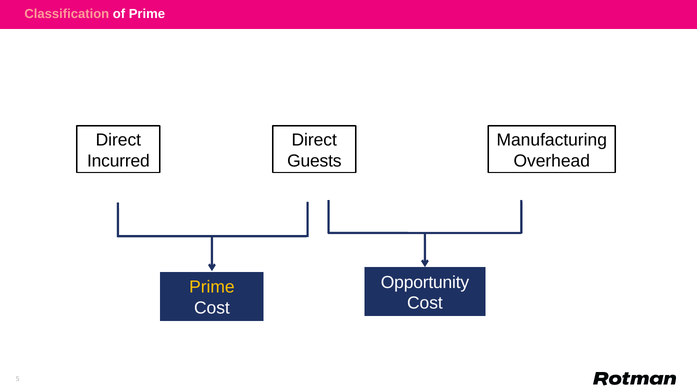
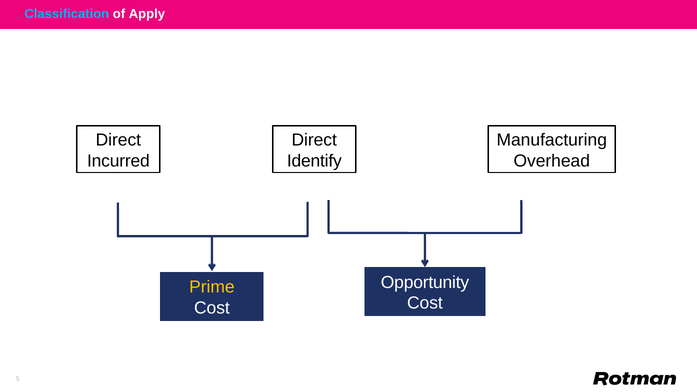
Classification colour: pink -> light blue
of Prime: Prime -> Apply
Guests: Guests -> Identify
